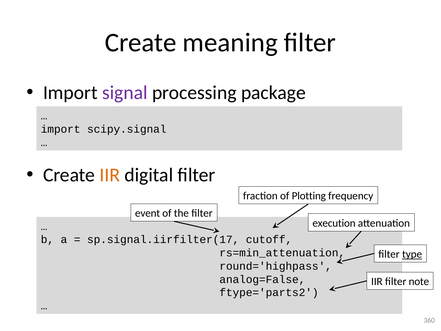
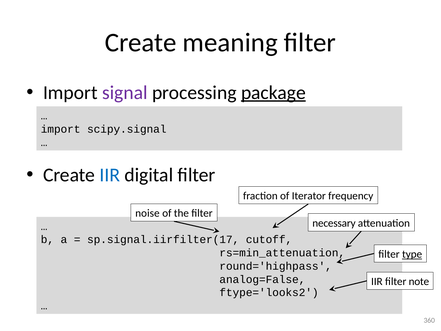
package underline: none -> present
IIR at (110, 175) colour: orange -> blue
Plotting: Plotting -> Iterator
event: event -> noise
execution: execution -> necessary
ftype='parts2: ftype='parts2 -> ftype='looks2
